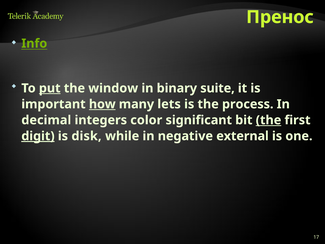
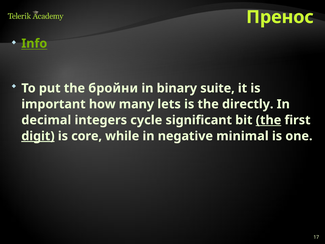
put underline: present -> none
window: window -> бройни
how underline: present -> none
process: process -> directly
color: color -> cycle
disk: disk -> core
external: external -> minimal
